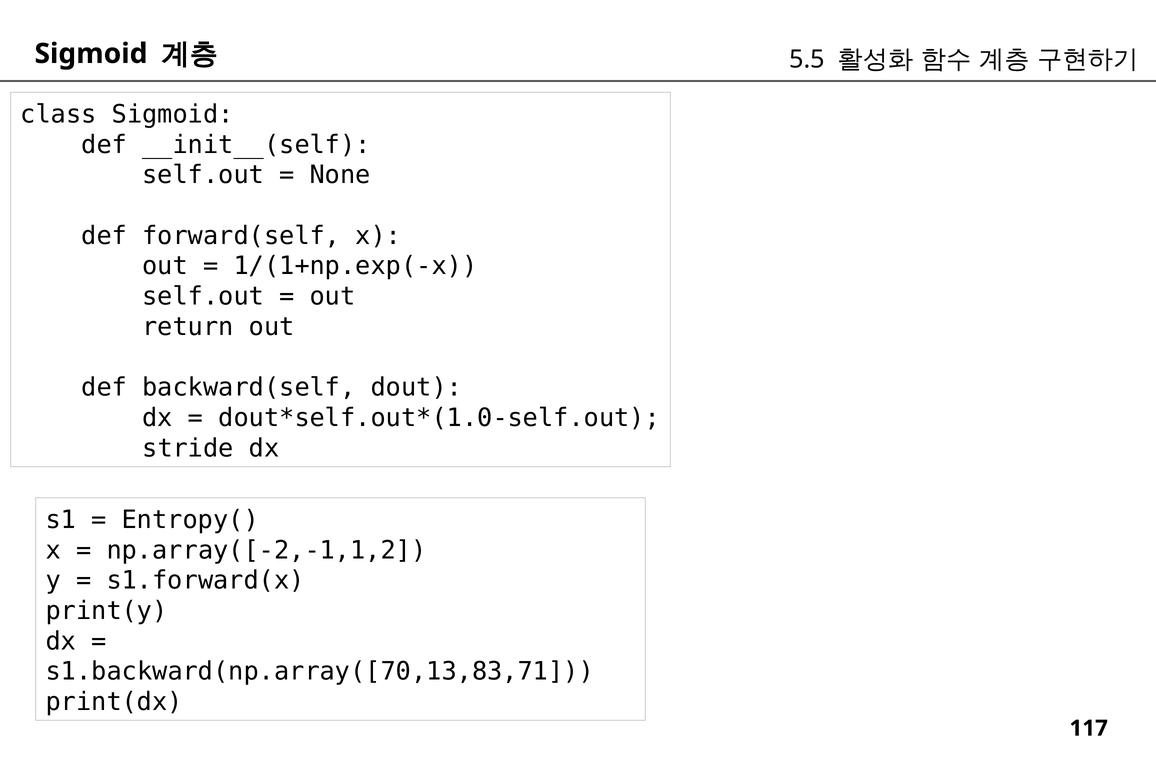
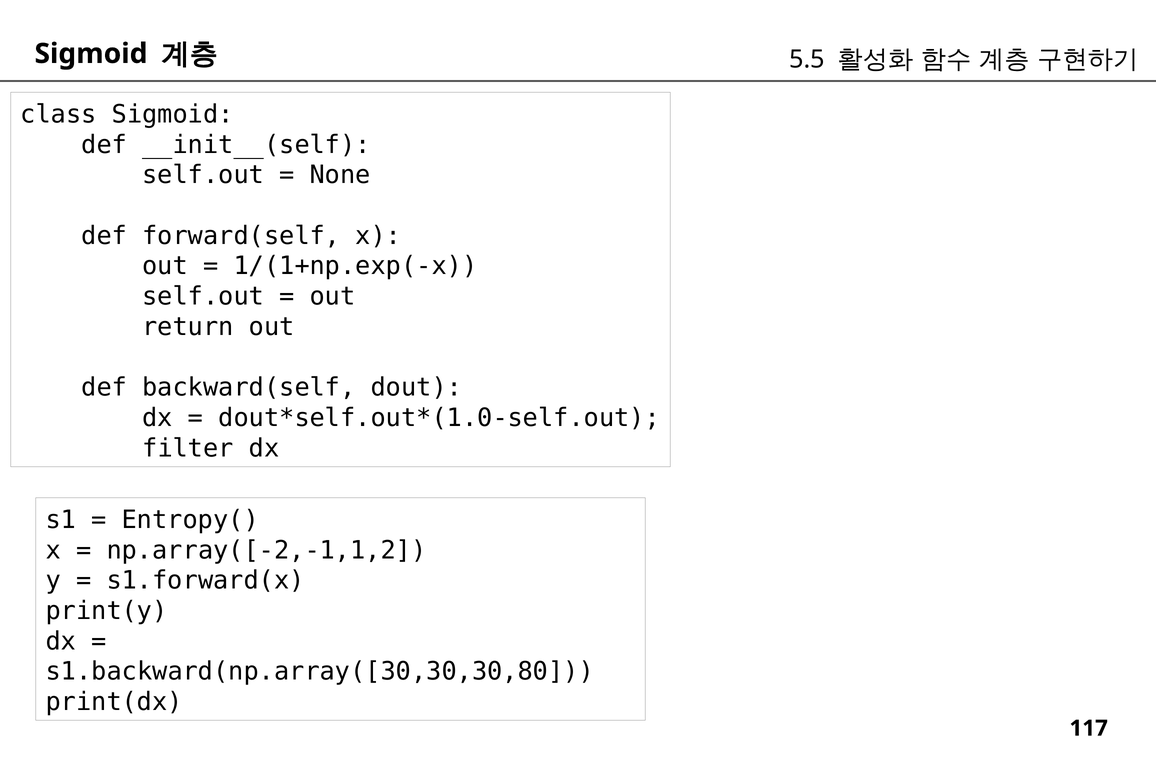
stride: stride -> filter
s1.backward(np.array([70,13,83,71: s1.backward(np.array([70,13,83,71 -> s1.backward(np.array([30,30,30,80
